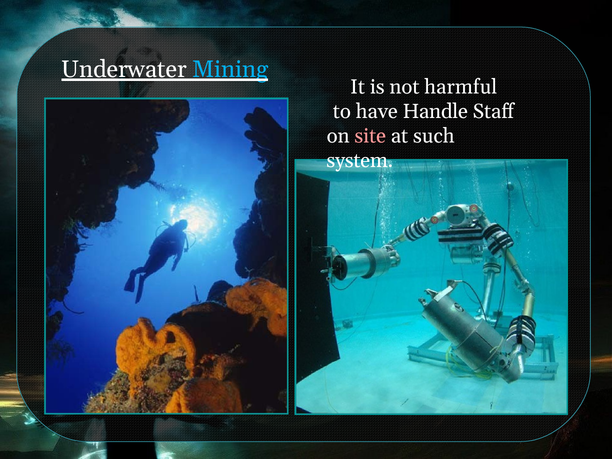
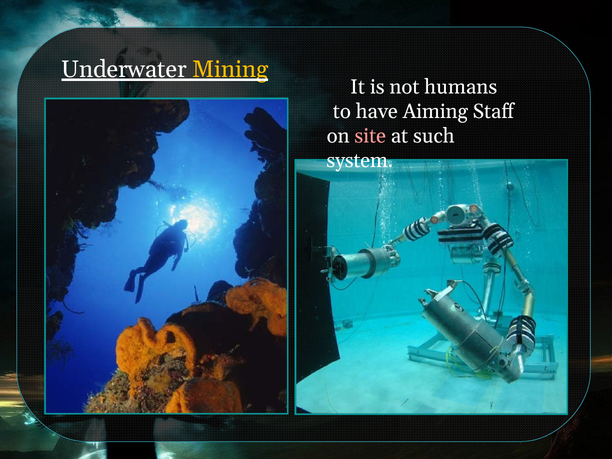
Mining colour: light blue -> yellow
harmful: harmful -> humans
Handle: Handle -> Aiming
